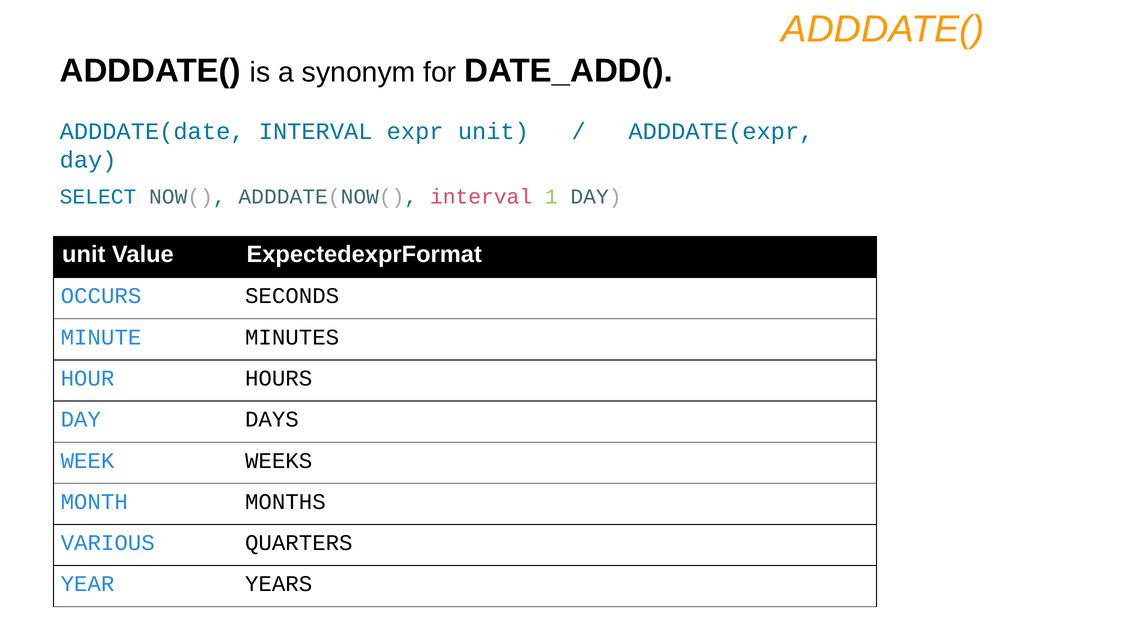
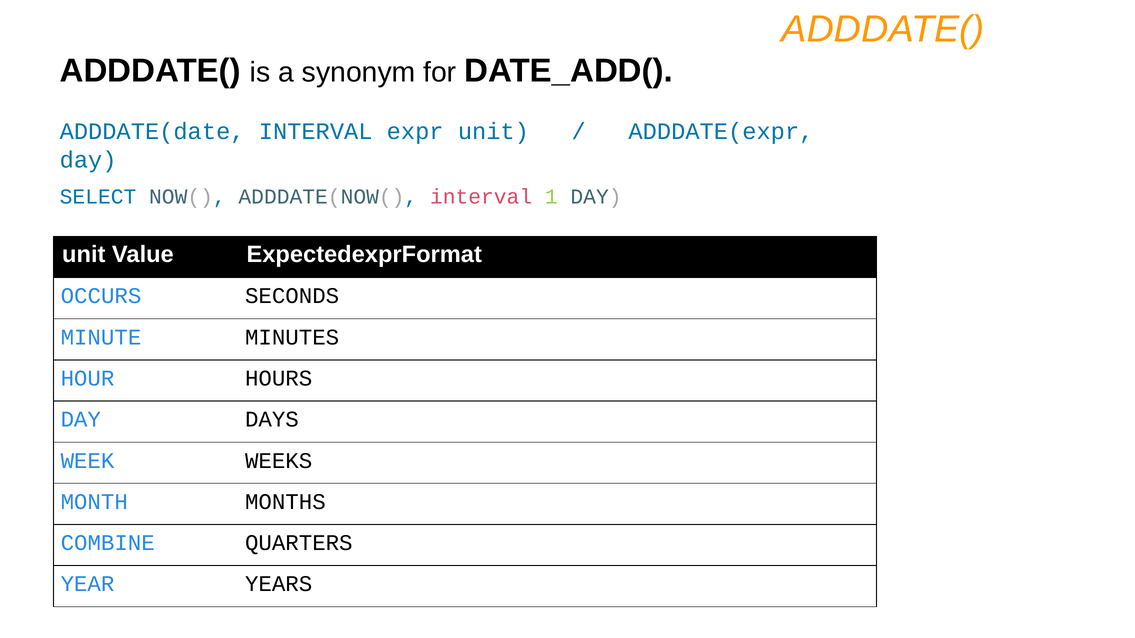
VARIOUS: VARIOUS -> COMBINE
